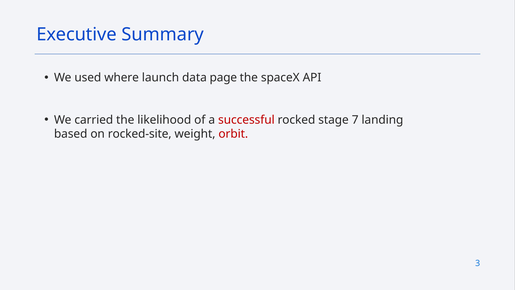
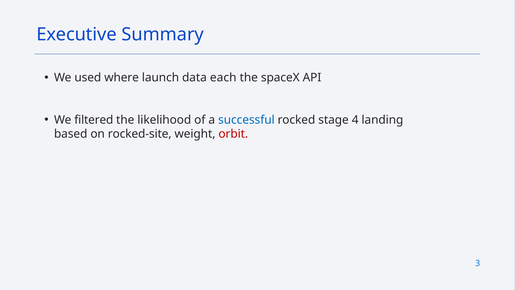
page: page -> each
carried: carried -> filtered
successful colour: red -> blue
7: 7 -> 4
